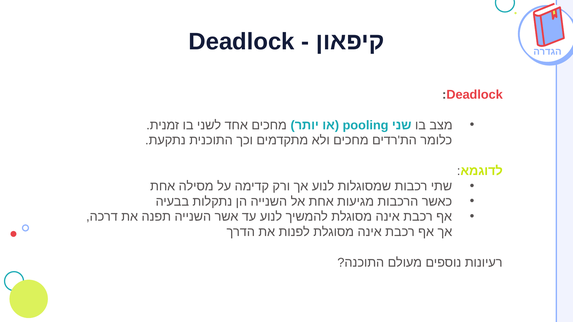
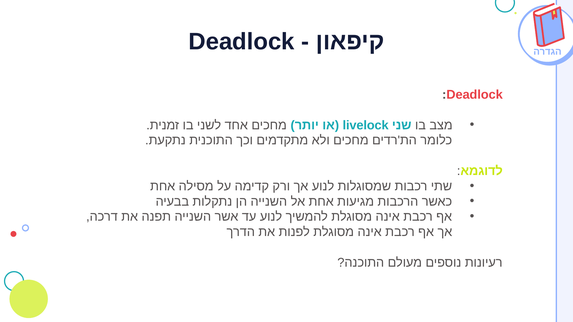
pooling: pooling -> livelock
